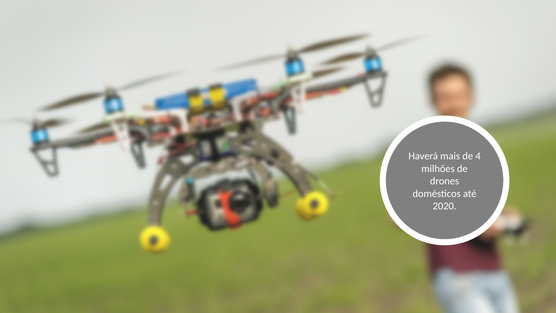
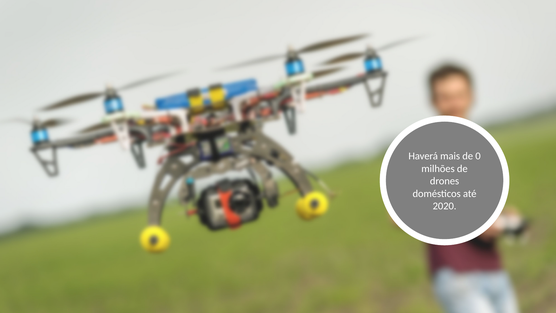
4: 4 -> 0
